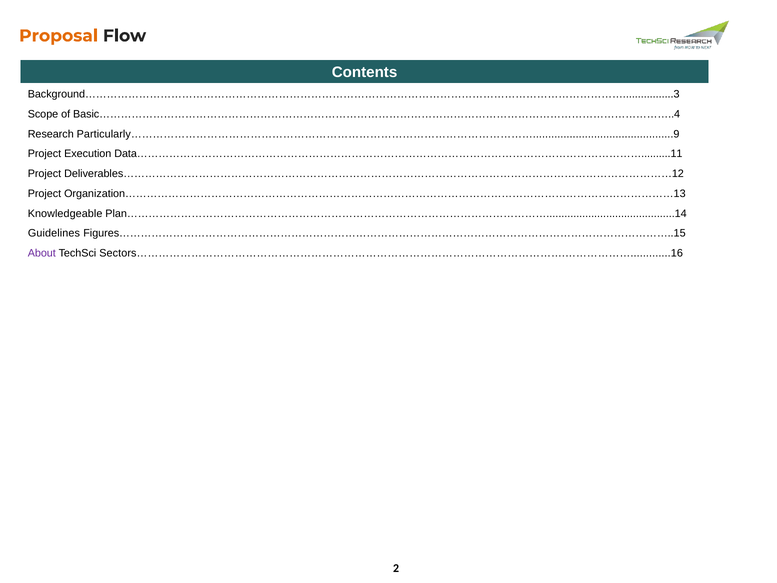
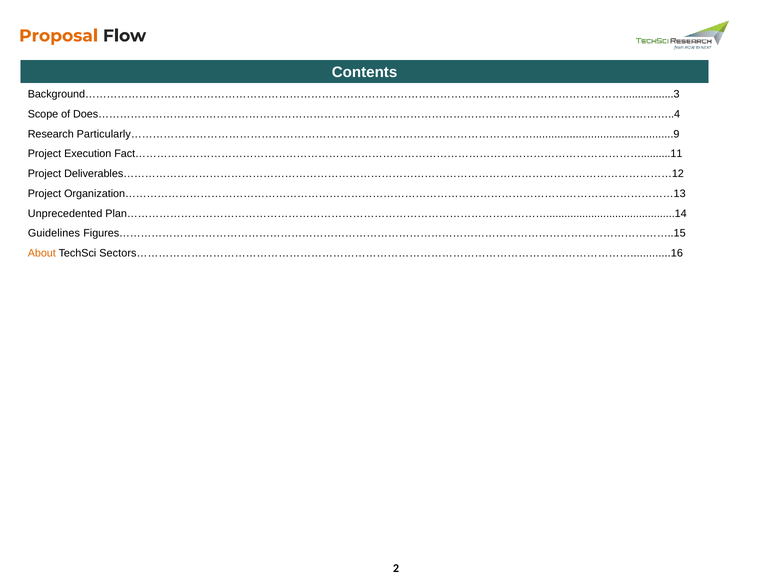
Basic……………………………………………………………………………………………………………………………………………..4: Basic……………………………………………………………………………………………………………………………………………..4 -> Does……………………………………………………………………………………………………………………………………………..4
Data……………………………………………………………………………………………………………………………..........11: Data……………………………………………………………………………………………………………………………..........11 -> Fact……………………………………………………………………………………………………………………………..........11
Knowledgeable: Knowledgeable -> Unprecedented
About colour: purple -> orange
